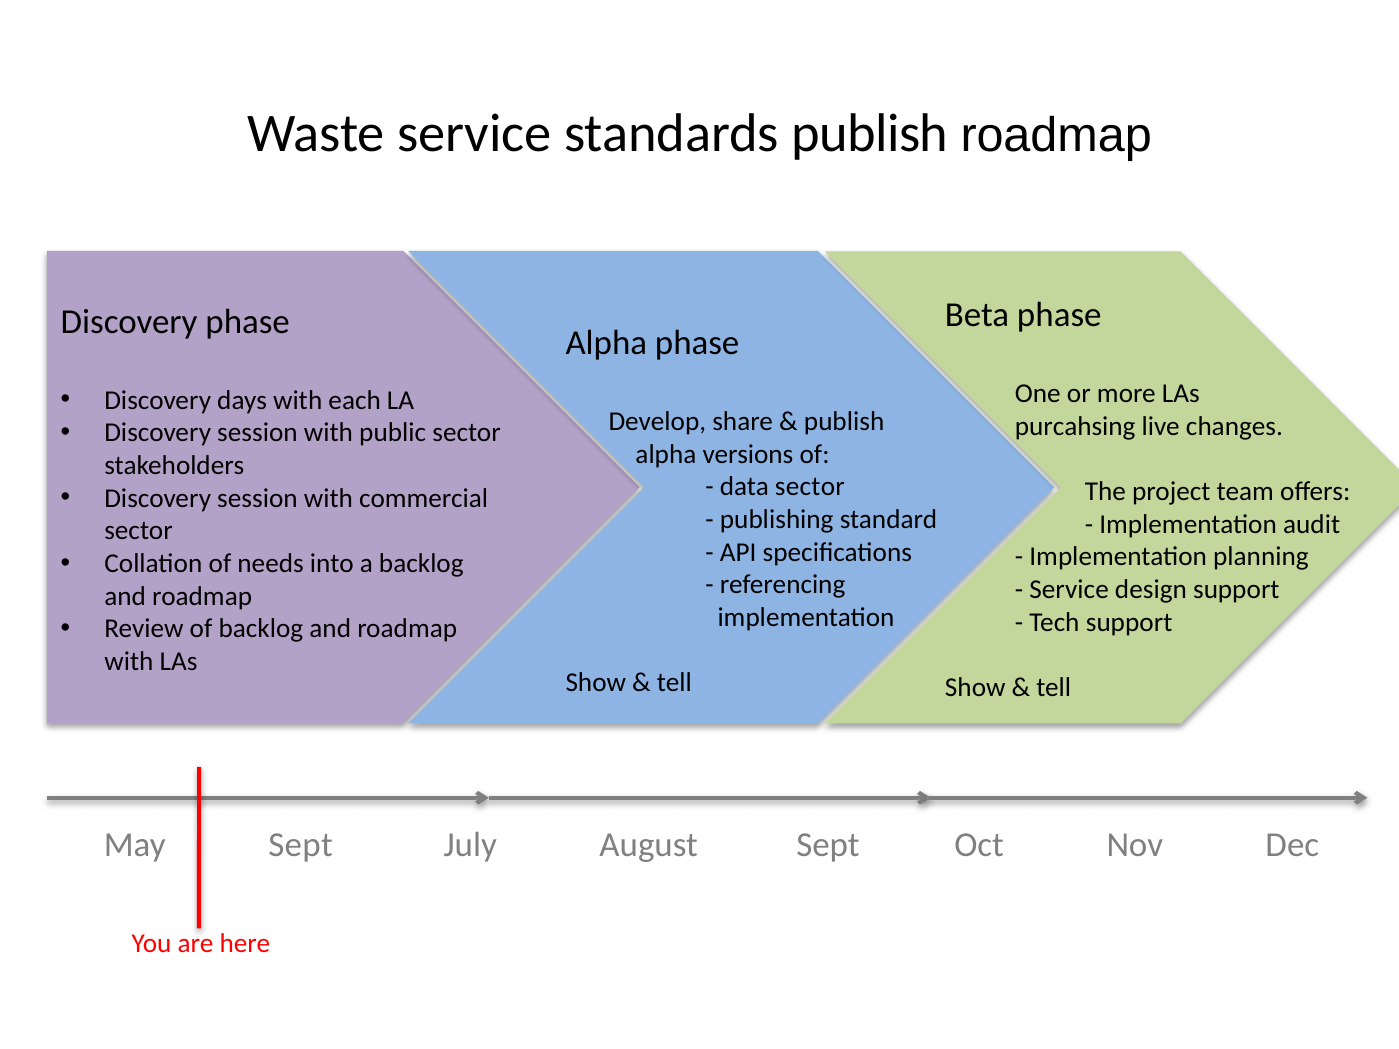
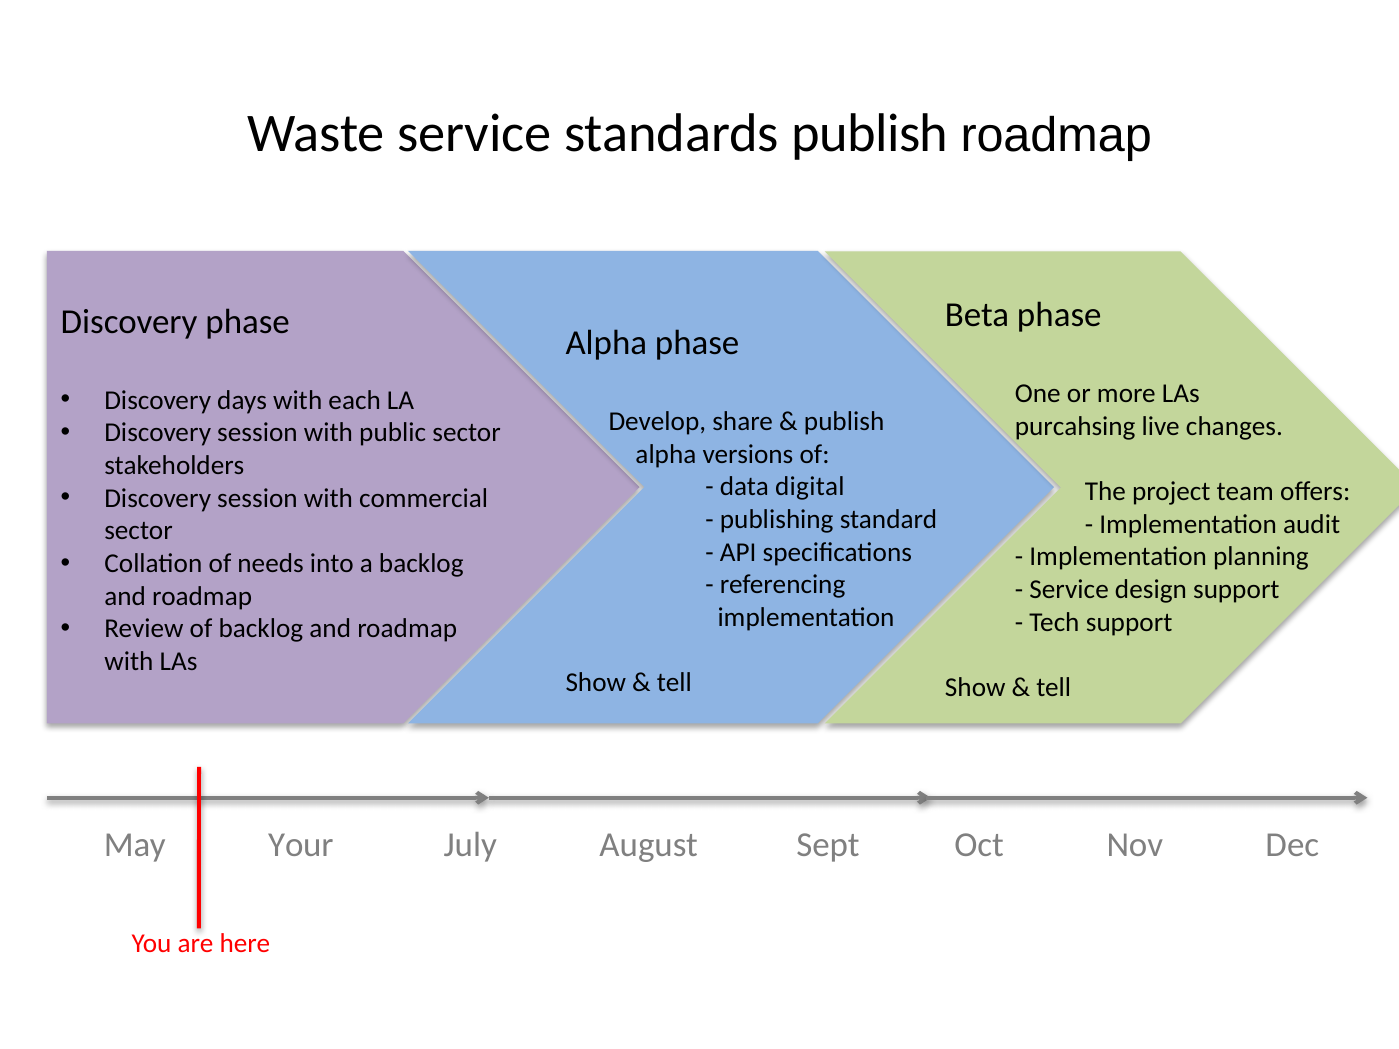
data sector: sector -> digital
May Sept: Sept -> Your
